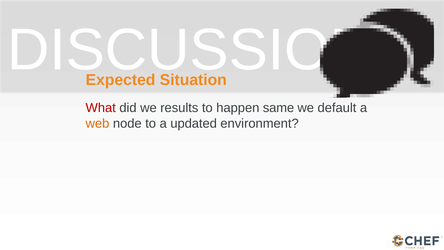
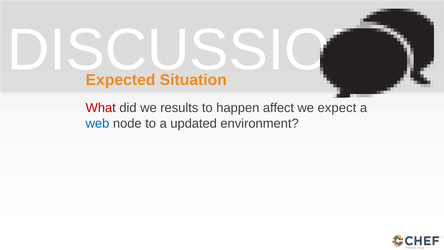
same: same -> affect
default: default -> expect
web colour: orange -> blue
